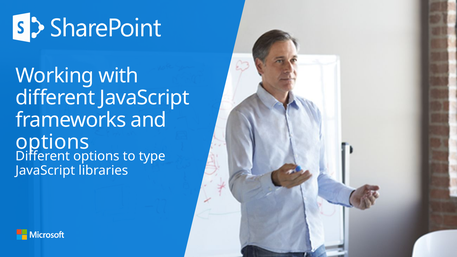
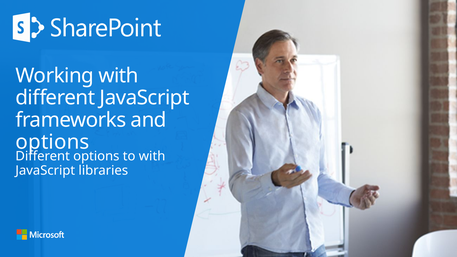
to type: type -> with
